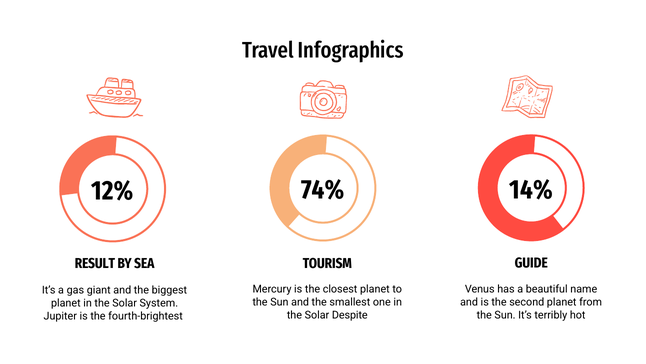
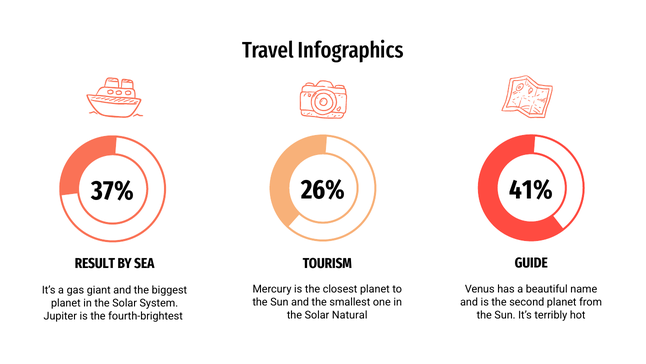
14%: 14% -> 41%
74%: 74% -> 26%
12%: 12% -> 37%
Despite: Despite -> Natural
